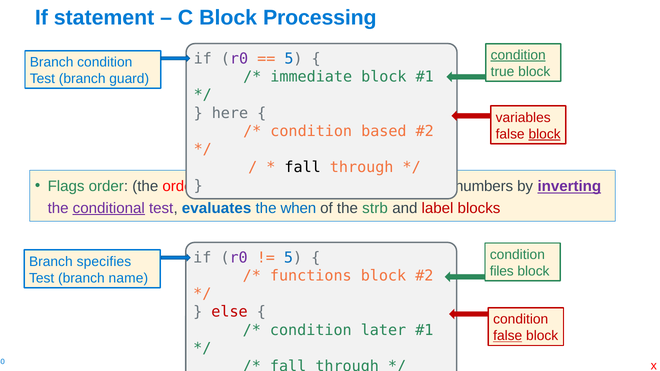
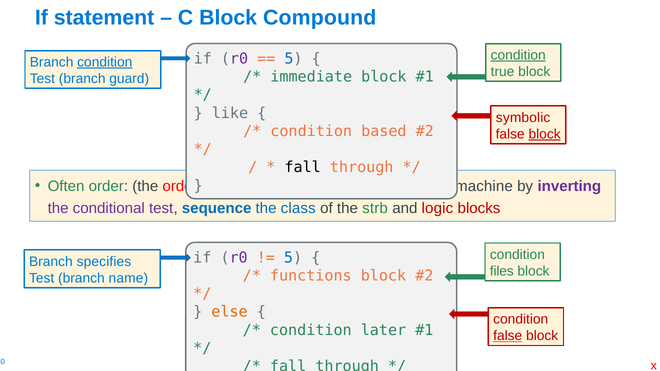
Processing: Processing -> Compound
condition at (105, 62) underline: none -> present
here: here -> like
variables: variables -> symbolic
Flags: Flags -> Often
numbers: numbers -> machine
inverting underline: present -> none
conditional underline: present -> none
evaluates: evaluates -> sequence
when: when -> class
label: label -> logic
else colour: red -> orange
